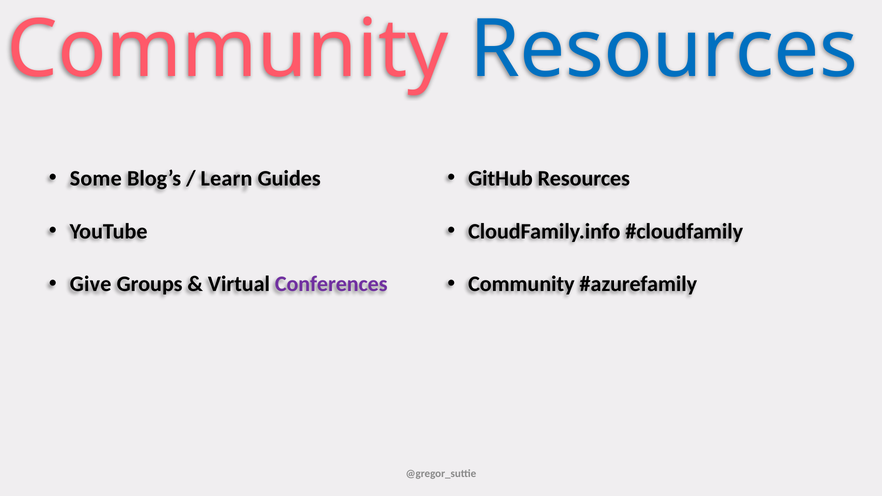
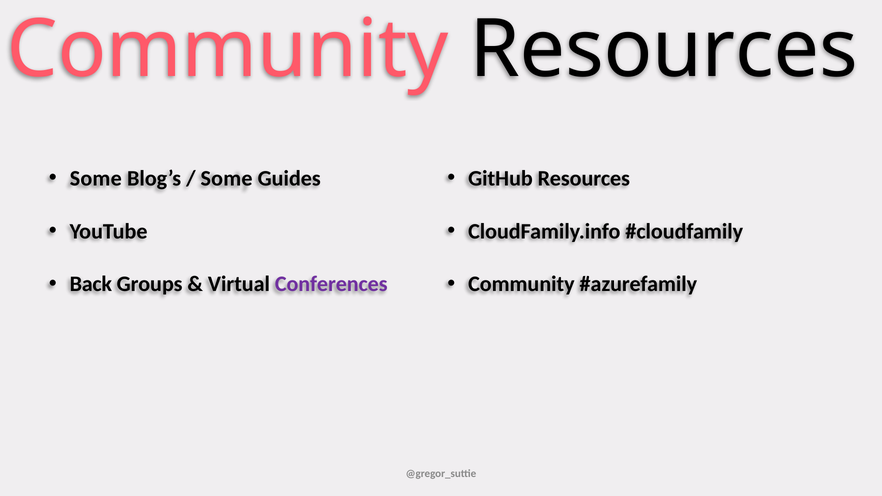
Resources at (664, 49) colour: blue -> black
Learn at (227, 178): Learn -> Some
Give: Give -> Back
